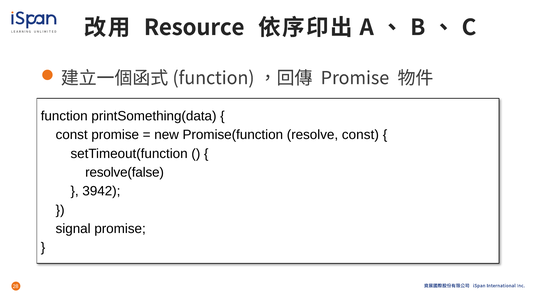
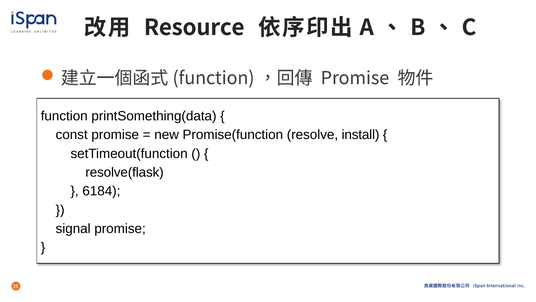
resolve const: const -> install
resolve(false: resolve(false -> resolve(flask
3942: 3942 -> 6184
